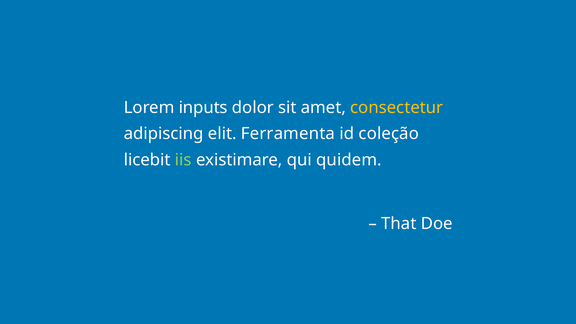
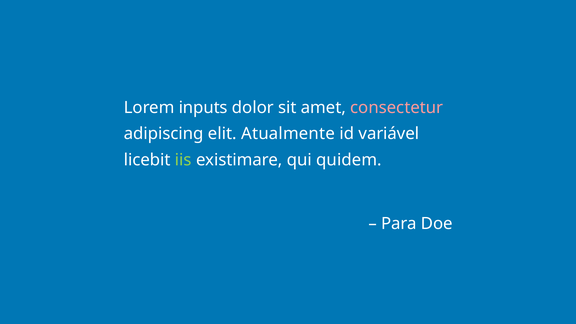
consectetur colour: yellow -> pink
Ferramenta: Ferramenta -> Atualmente
coleção: coleção -> variável
That: That -> Para
